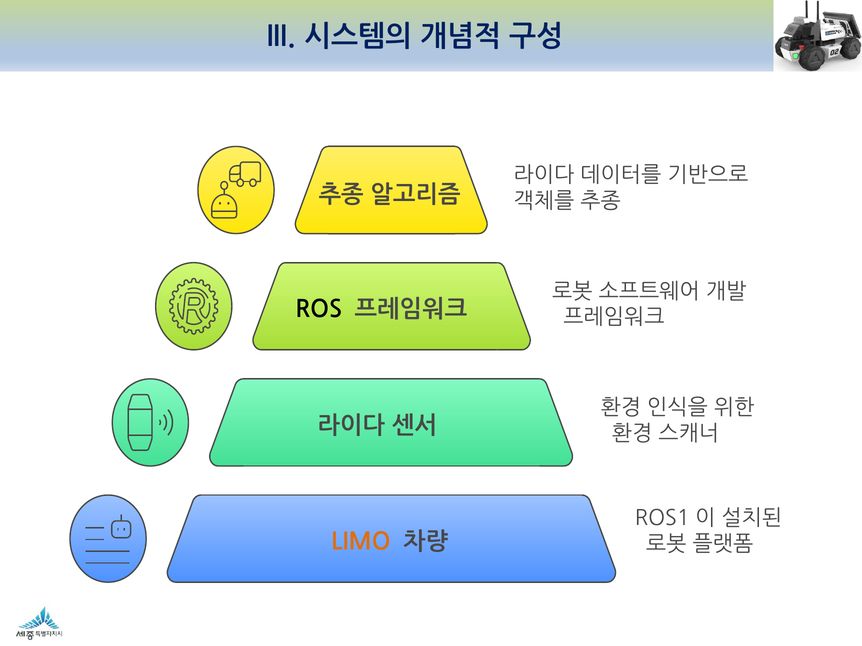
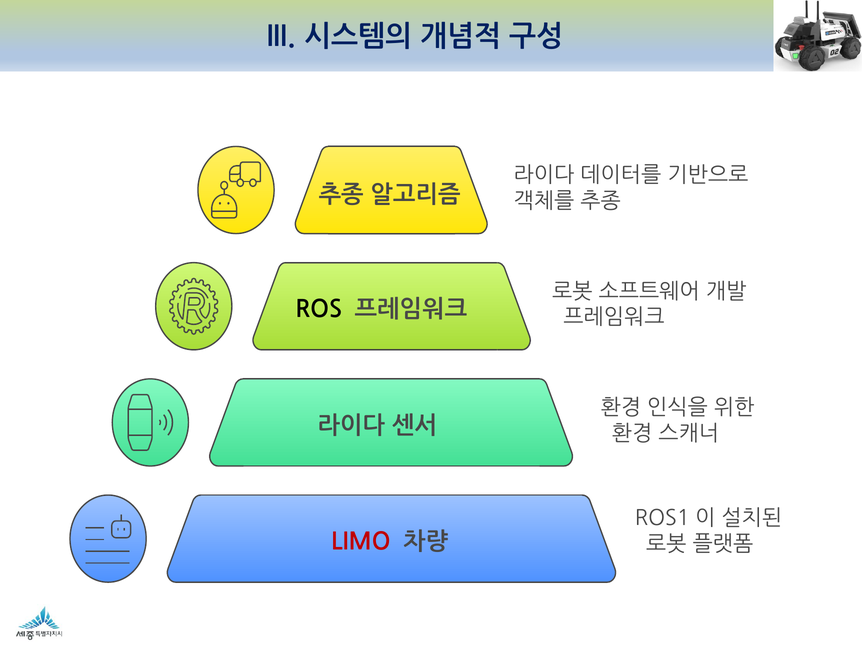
LIMO colour: orange -> red
